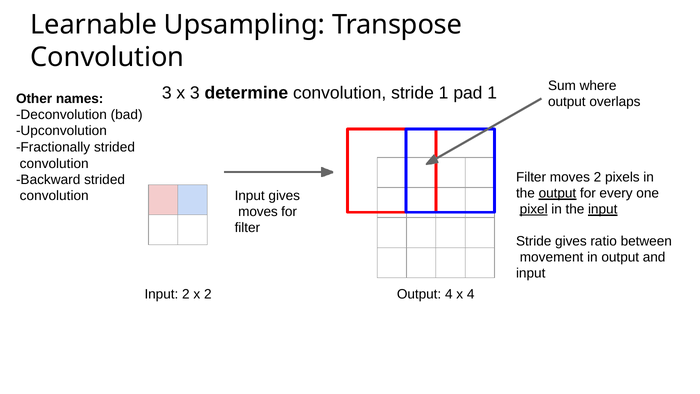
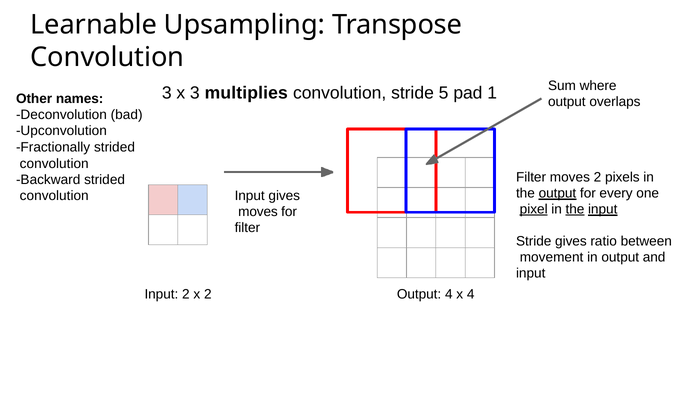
determine: determine -> multiplies
stride 1: 1 -> 5
the at (575, 209) underline: none -> present
